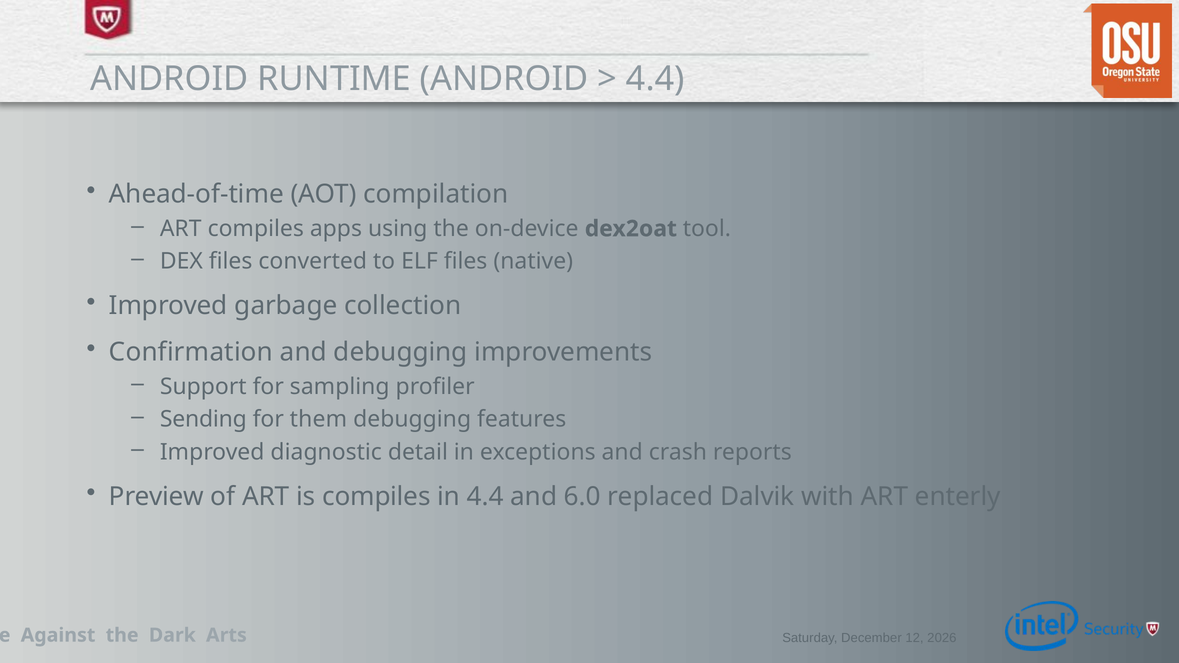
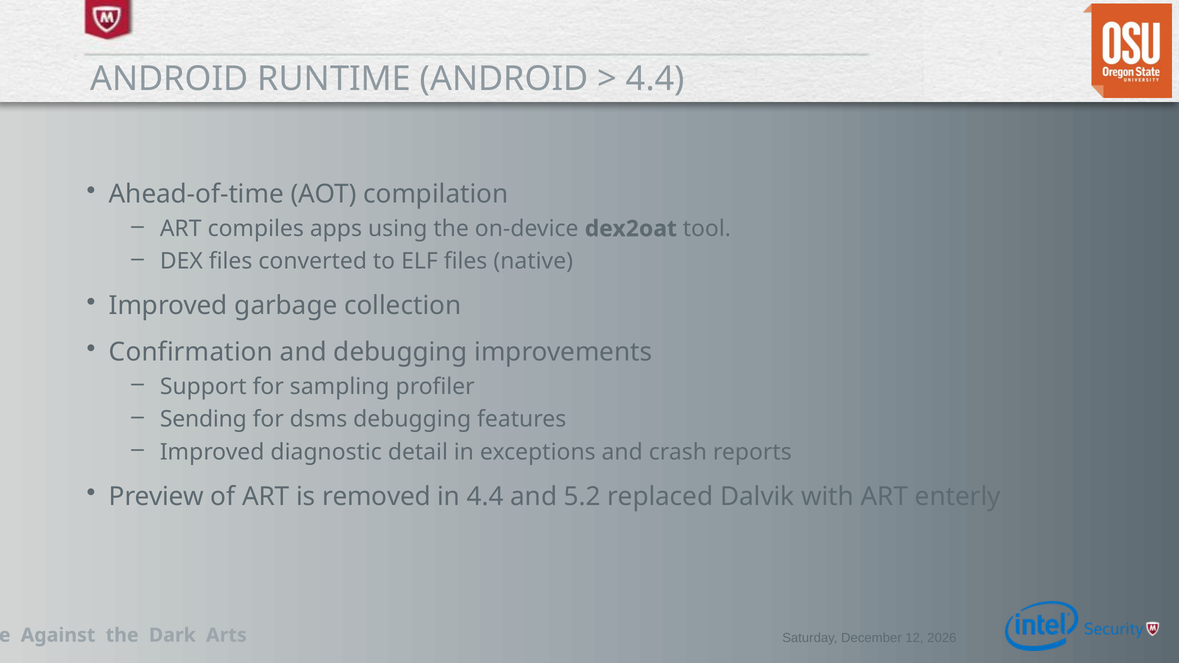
them: them -> dsms
is compiles: compiles -> removed
6.0: 6.0 -> 5.2
